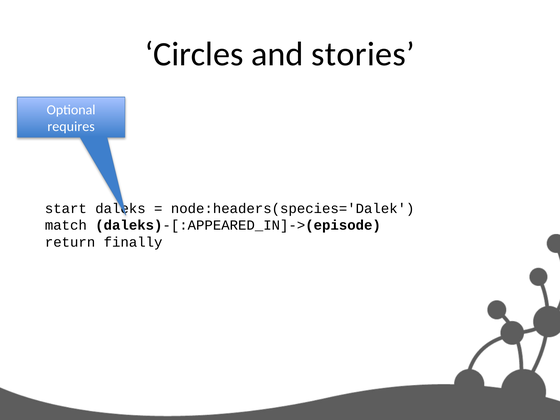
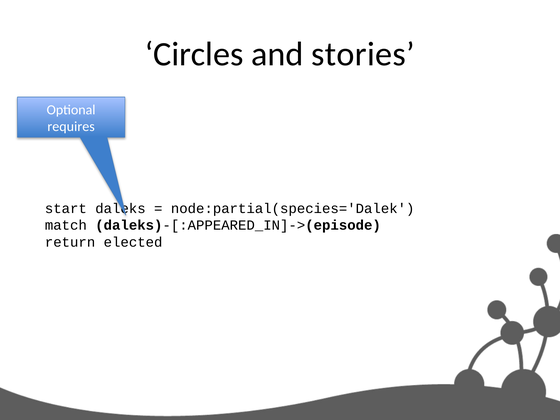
node:headers(species='Dalek: node:headers(species='Dalek -> node:partial(species='Dalek
finally: finally -> elected
